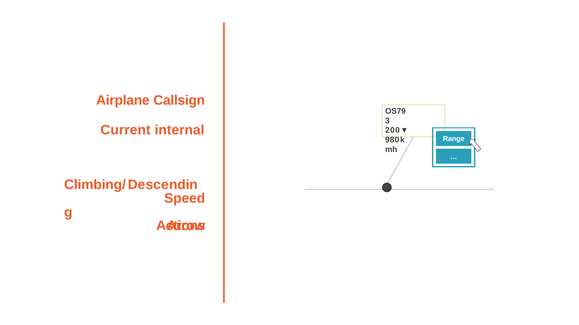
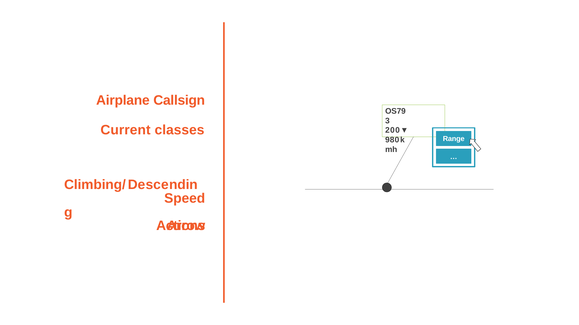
internal: internal -> classes
